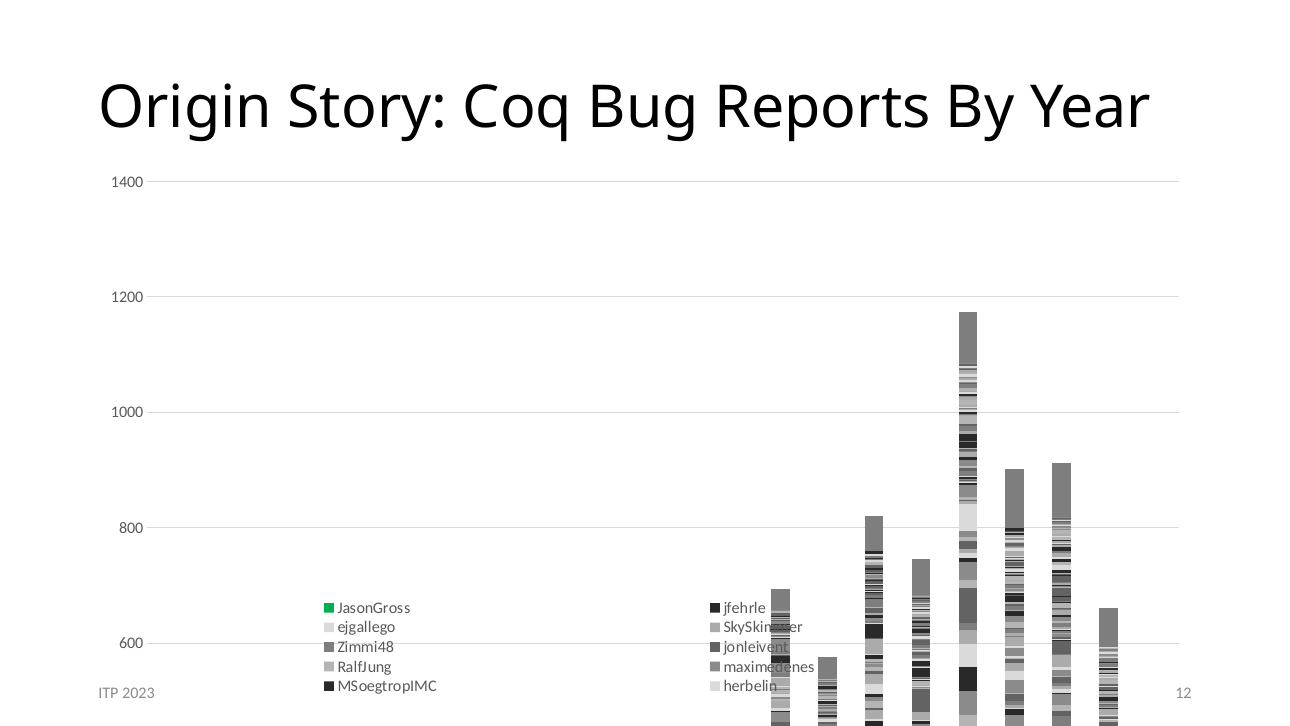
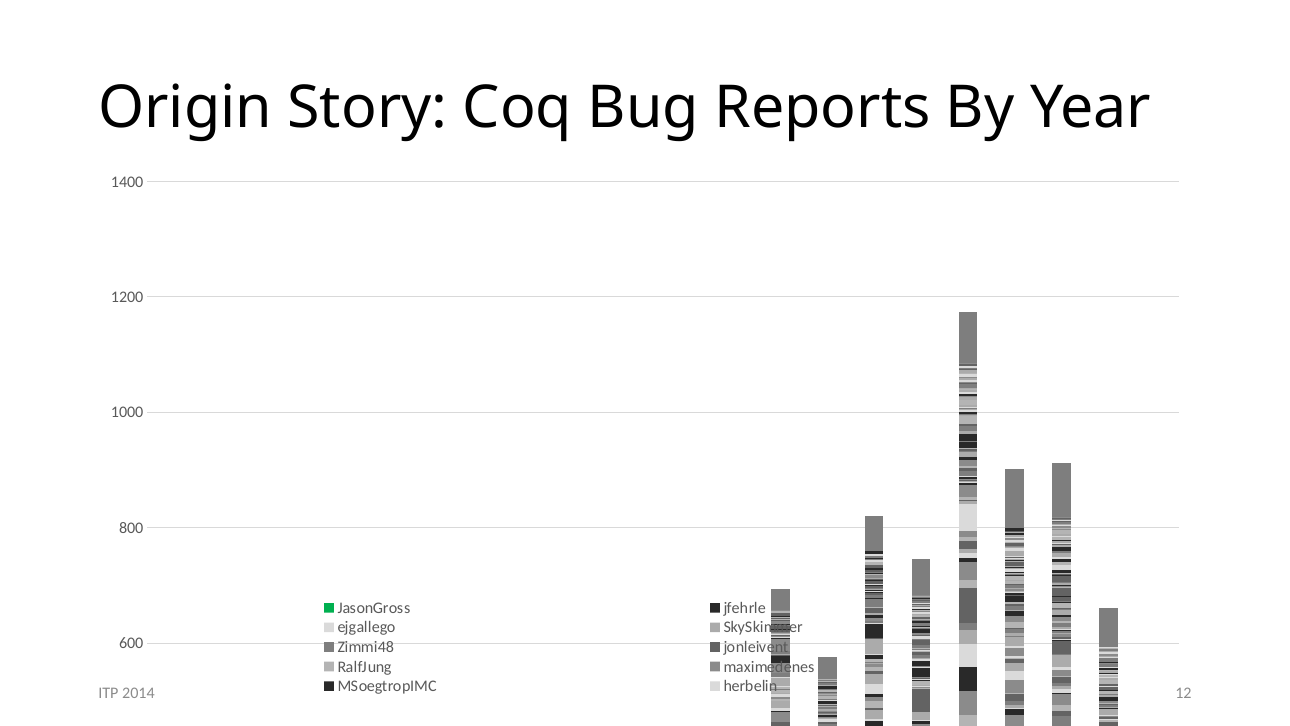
ITP 2023: 2023 -> 2014
